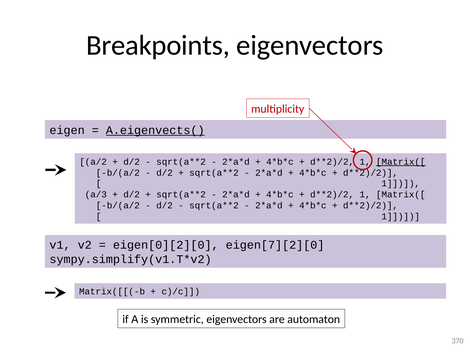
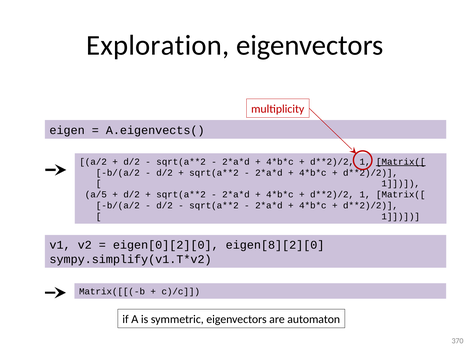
Breakpoints: Breakpoints -> Exploration
A.eigenvects( underline: present -> none
a/3: a/3 -> a/5
eigen[7][2][0: eigen[7][2][0 -> eigen[8][2][0
